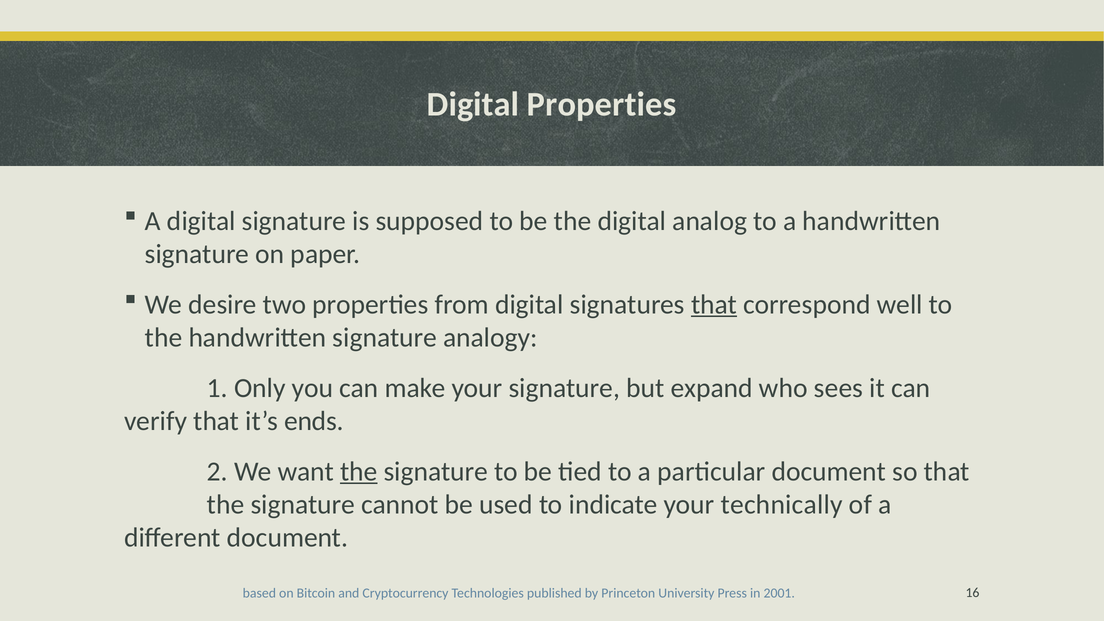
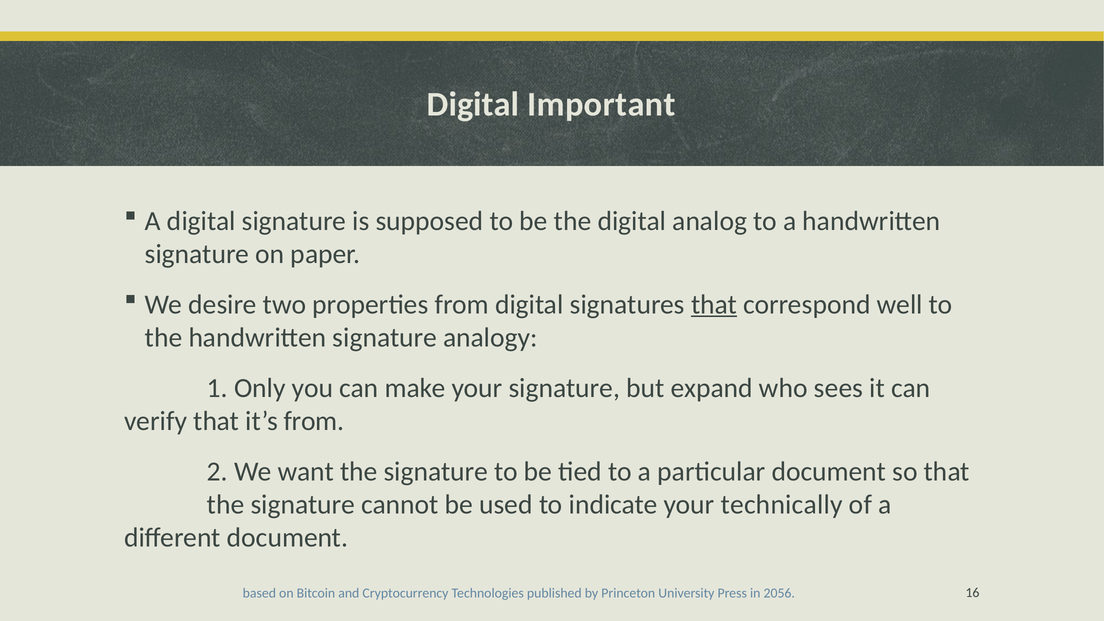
Digital Properties: Properties -> Important
it’s ends: ends -> from
the at (359, 471) underline: present -> none
2001: 2001 -> 2056
